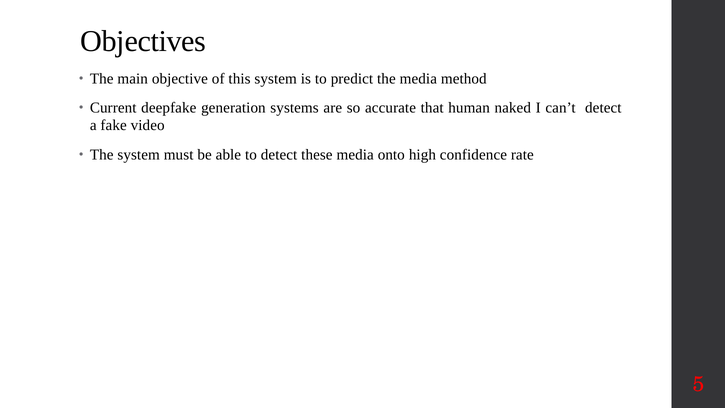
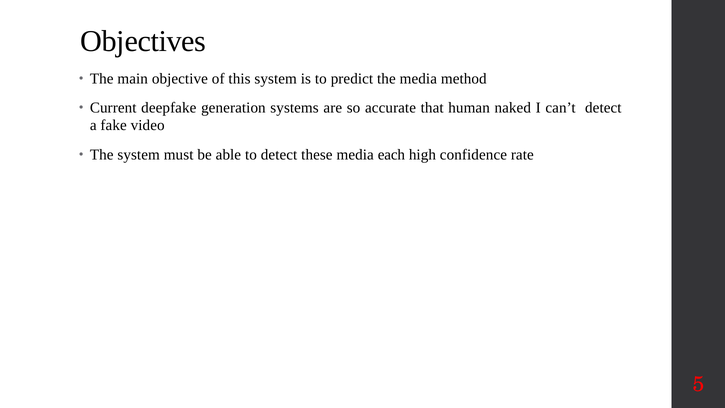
onto: onto -> each
